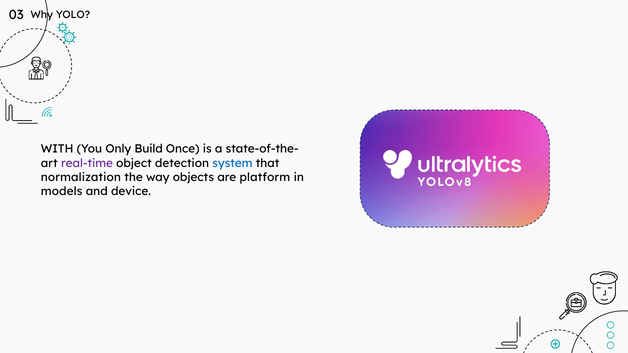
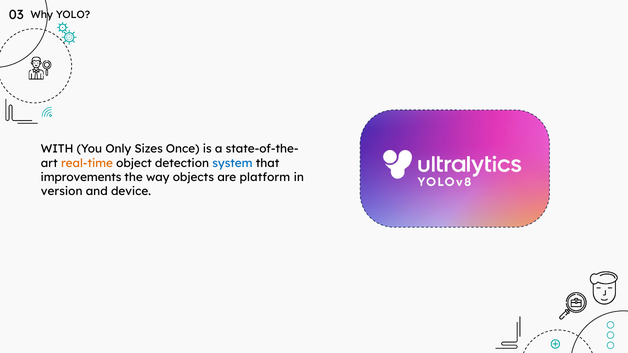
Build: Build -> Sizes
real-time colour: purple -> orange
normalization: normalization -> improvements
models: models -> version
